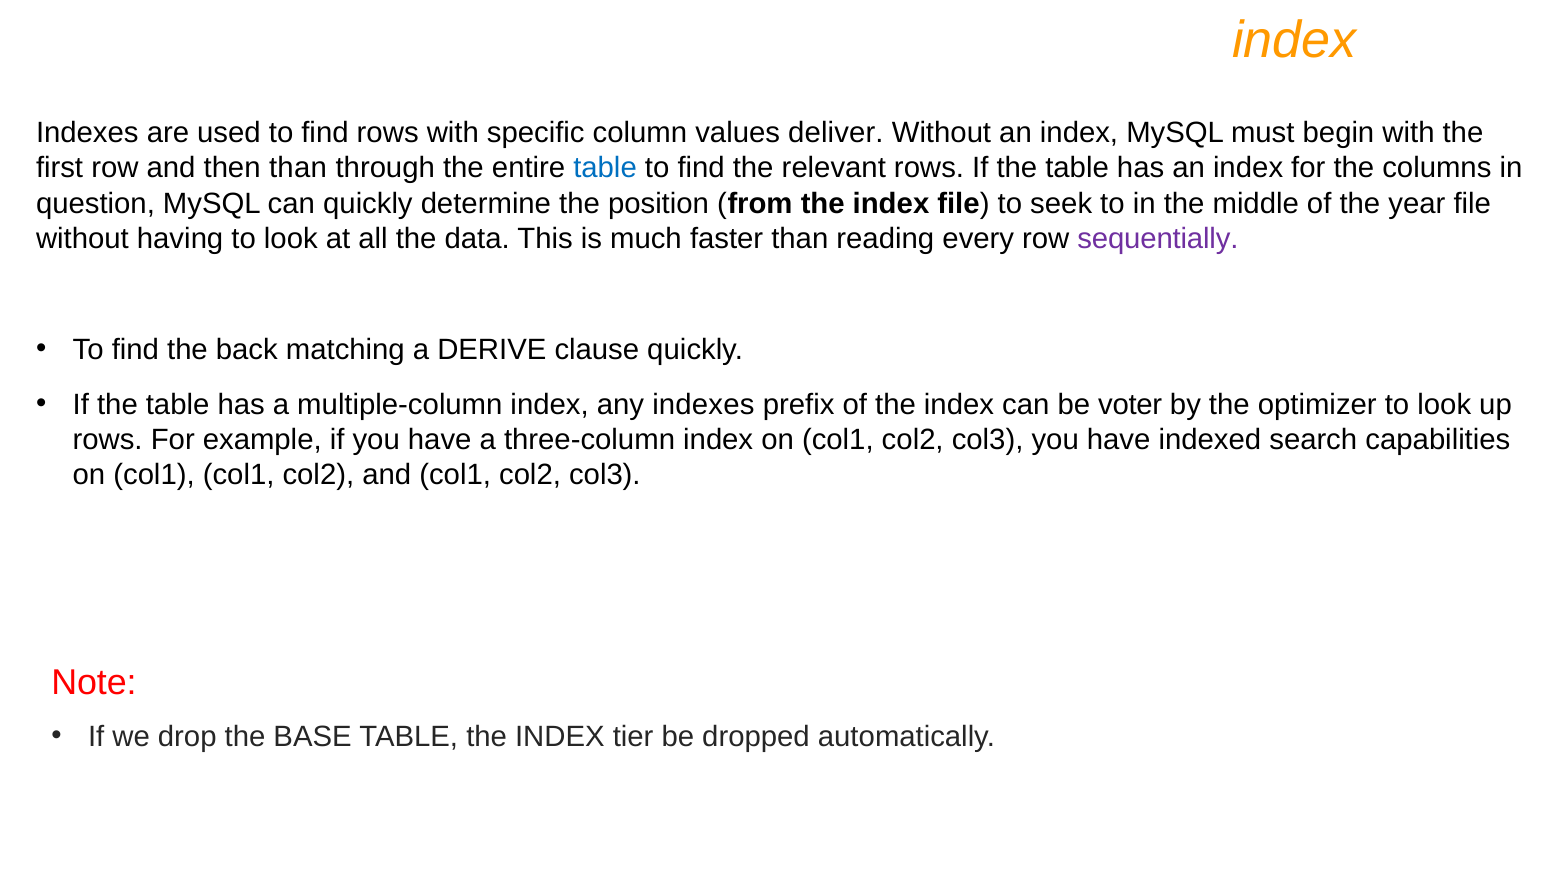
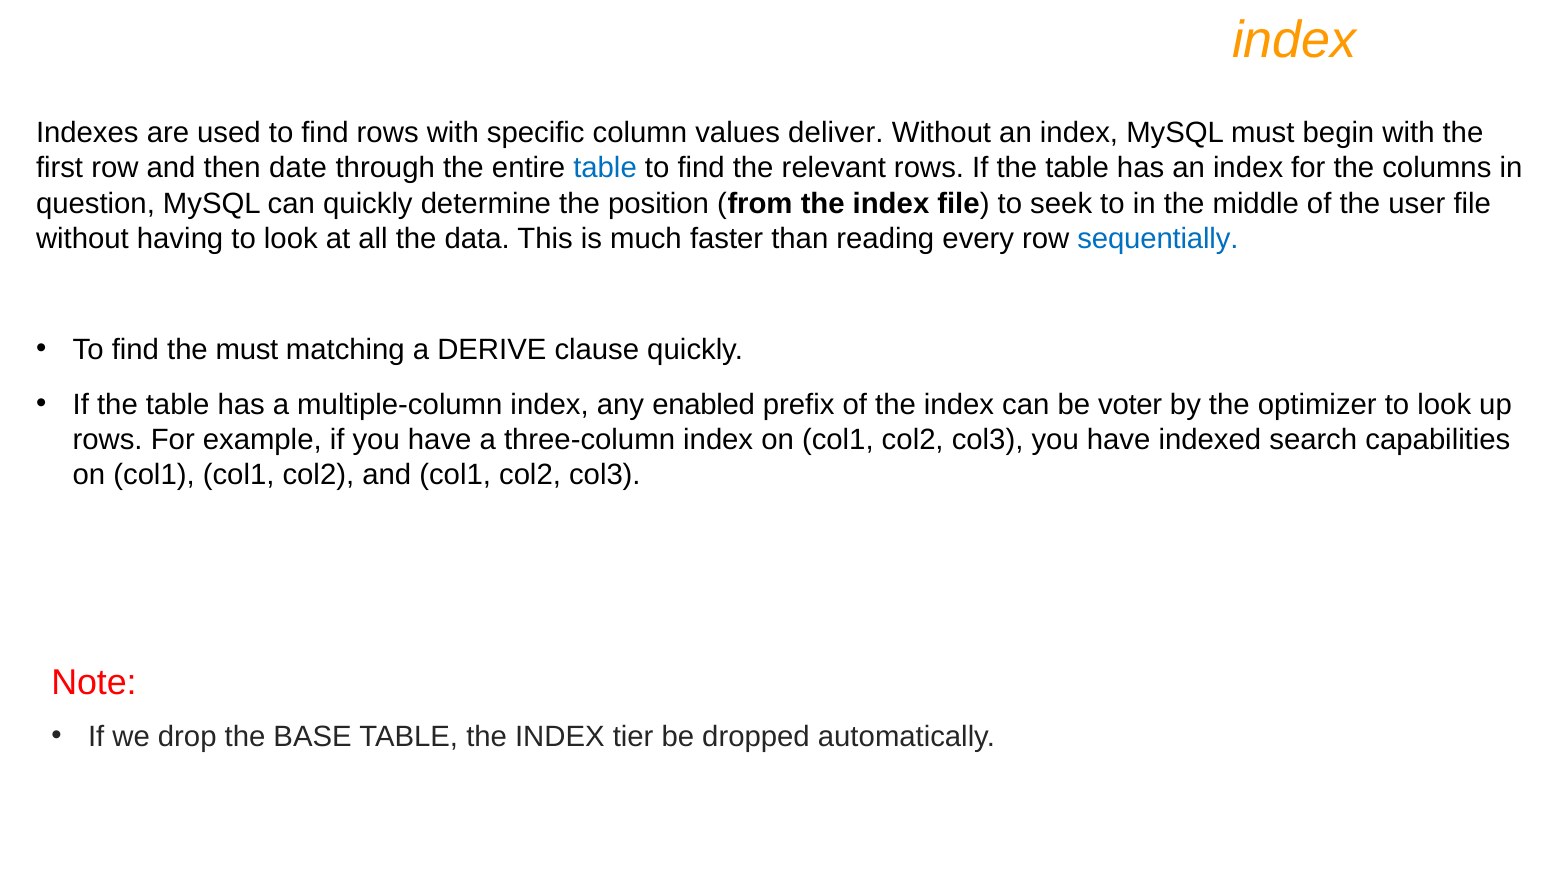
then than: than -> date
year: year -> user
sequentially colour: purple -> blue
the back: back -> must
any indexes: indexes -> enabled
